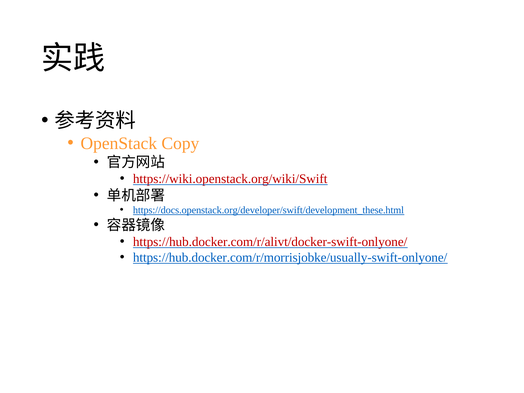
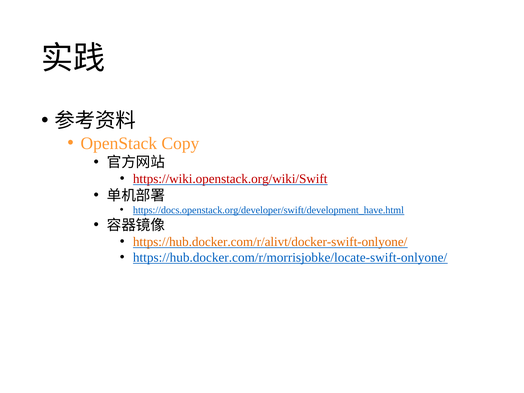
https://docs.openstack.org/developer/swift/development_these.html: https://docs.openstack.org/developer/swift/development_these.html -> https://docs.openstack.org/developer/swift/development_have.html
https://hub.docker.com/r/alivt/docker-swift-onlyone/ colour: red -> orange
https://hub.docker.com/r/morrisjobke/usually-swift-onlyone/: https://hub.docker.com/r/morrisjobke/usually-swift-onlyone/ -> https://hub.docker.com/r/morrisjobke/locate-swift-onlyone/
